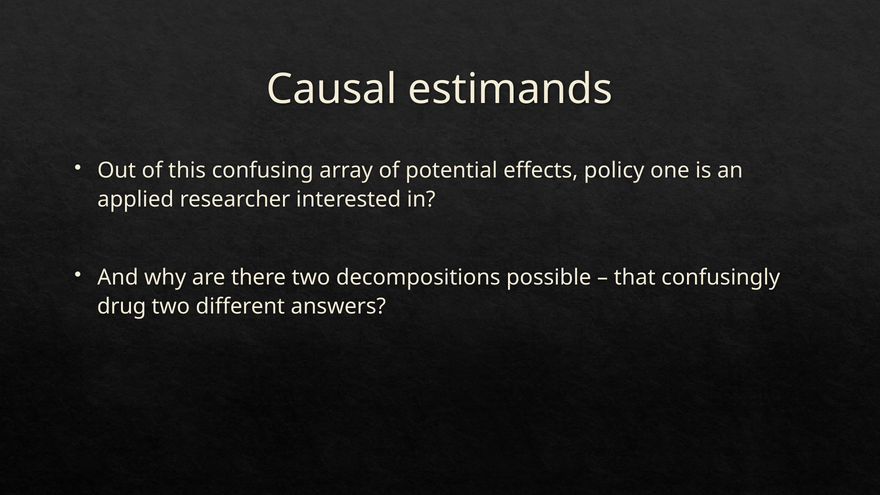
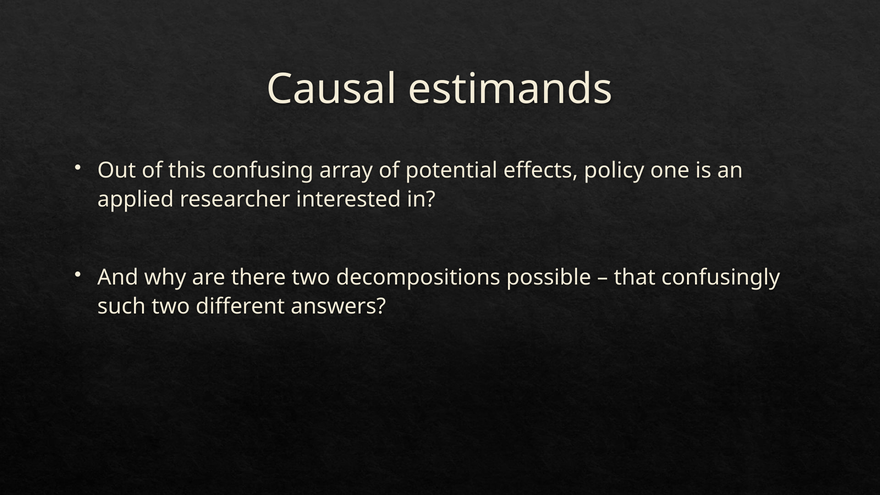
drug: drug -> such
